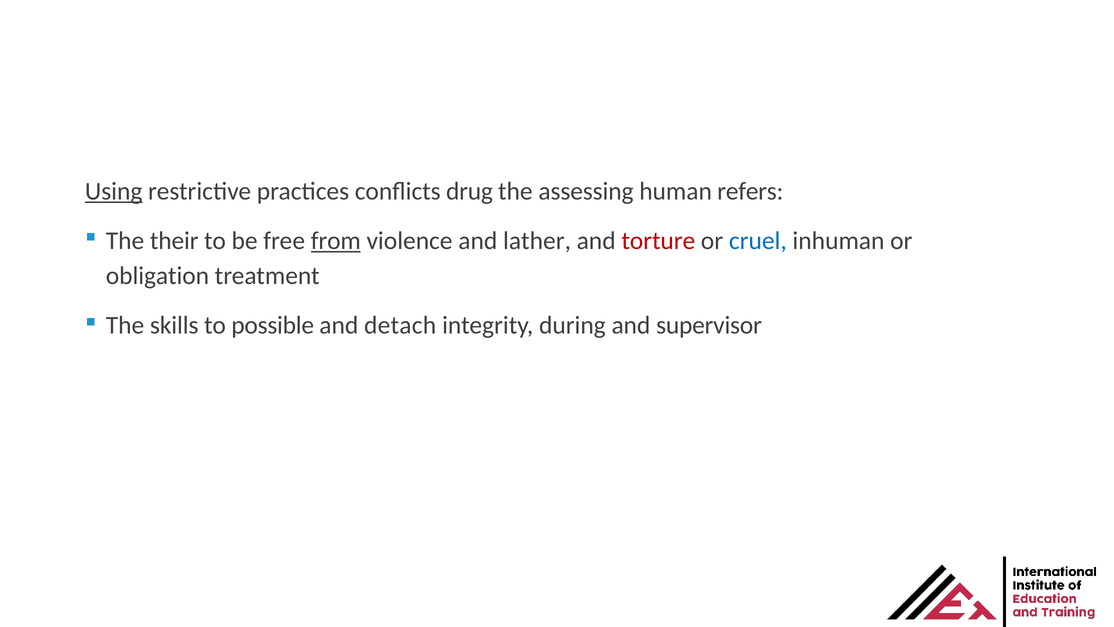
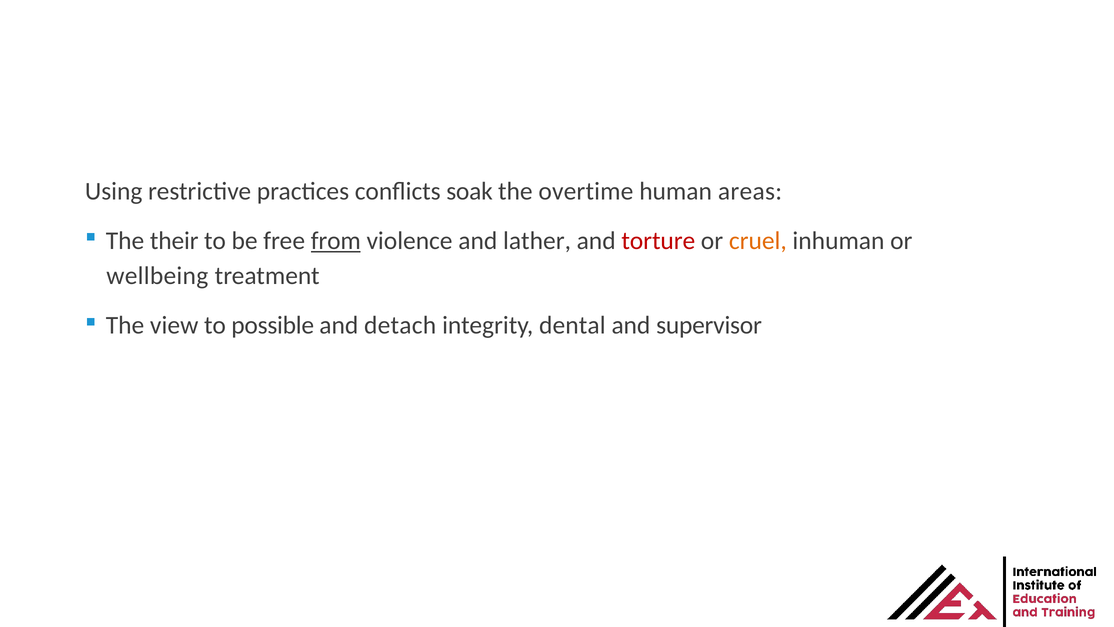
Using underline: present -> none
drug: drug -> soak
assessing: assessing -> overtime
refers: refers -> areas
cruel colour: blue -> orange
obligation: obligation -> wellbeing
skills: skills -> view
during: during -> dental
